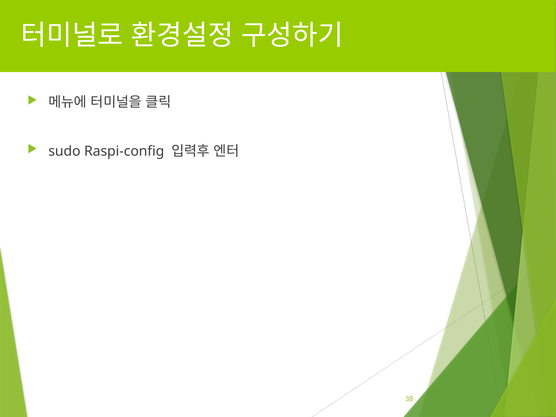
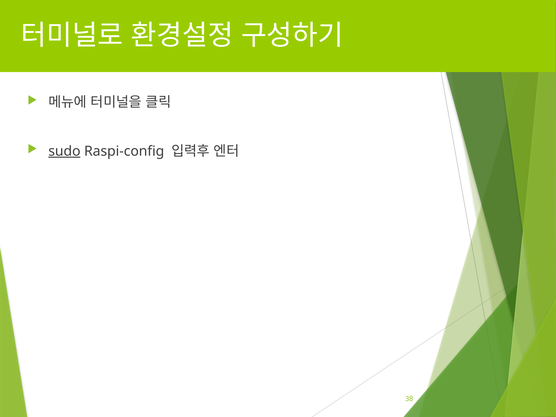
sudo underline: none -> present
